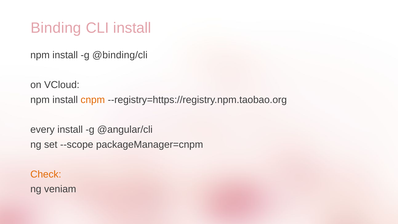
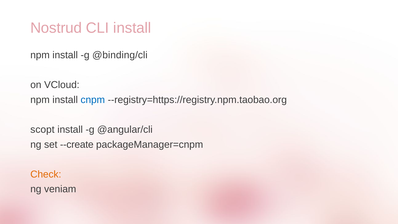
Binding: Binding -> Nostrud
cnpm colour: orange -> blue
every: every -> scopt
--scope: --scope -> --create
